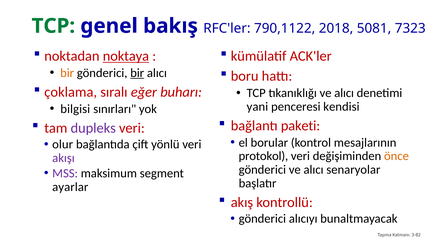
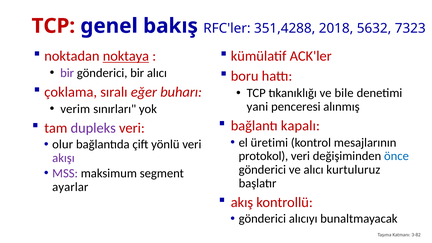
TCP at (53, 26) colour: green -> red
790,1122: 790,1122 -> 351,4288
5081: 5081 -> 5632
bir at (67, 73) colour: orange -> purple
bir at (137, 73) underline: present -> none
tıkanıklığı ve alıcı: alıcı -> bile
kendisi: kendisi -> alınmış
bilgisi: bilgisi -> verim
paketi: paketi -> kapalı
borular: borular -> üretimi
önce colour: orange -> blue
senaryolar: senaryolar -> kurtuluruz
